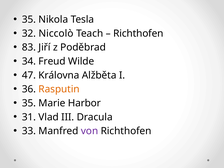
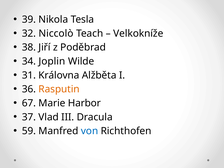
35 at (29, 19): 35 -> 39
Richthofen at (138, 33): Richthofen -> Velkokníže
83: 83 -> 38
Freud: Freud -> Joplin
47: 47 -> 31
35 at (29, 103): 35 -> 67
31: 31 -> 37
33: 33 -> 59
von colour: purple -> blue
